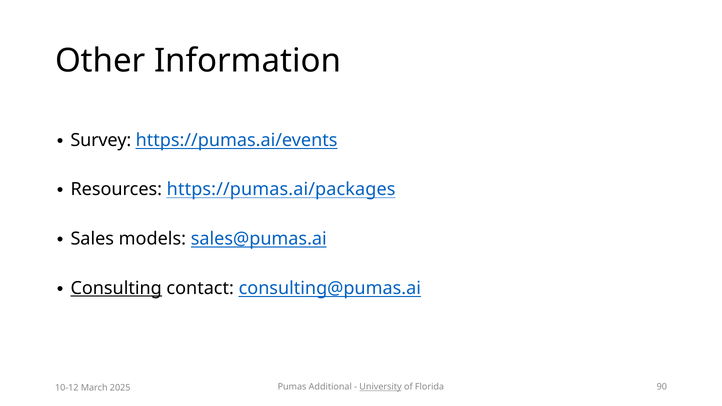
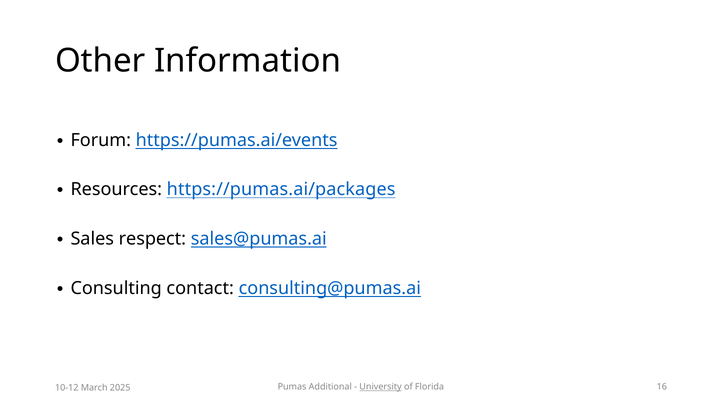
Survey: Survey -> Forum
models: models -> respect
Consulting underline: present -> none
90: 90 -> 16
